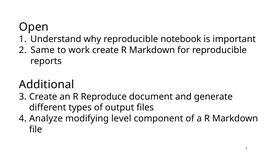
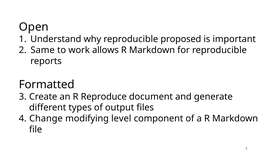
notebook: notebook -> proposed
work create: create -> allows
Additional: Additional -> Formatted
Analyze: Analyze -> Change
